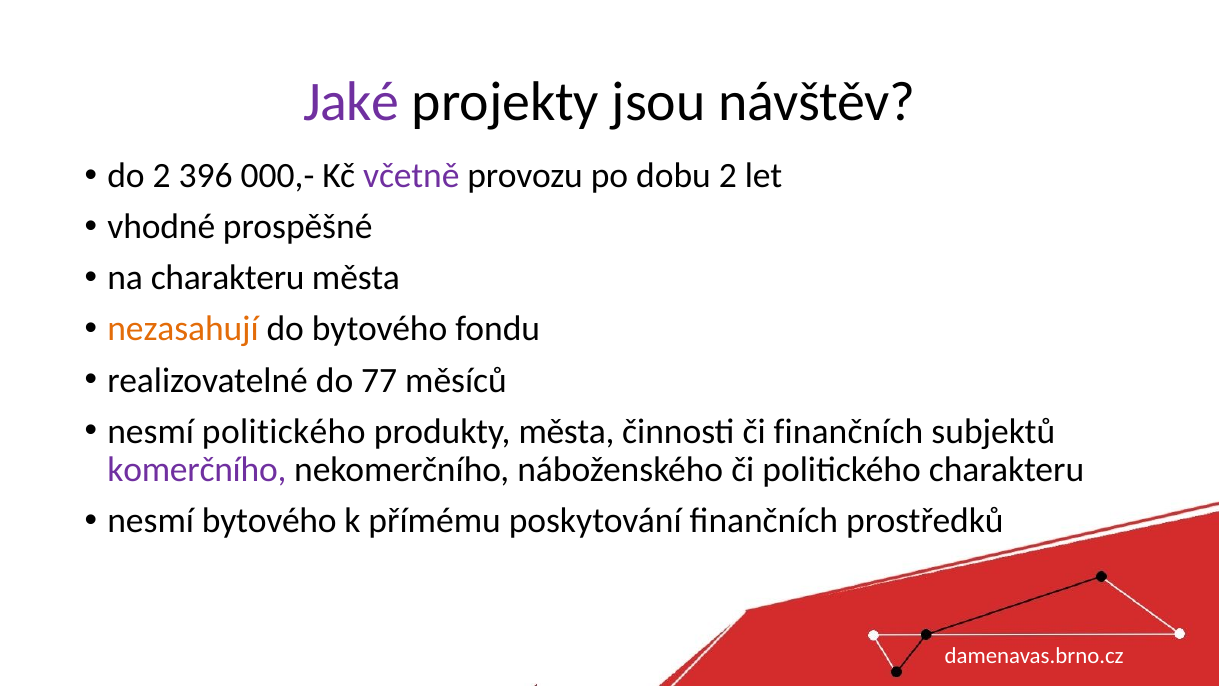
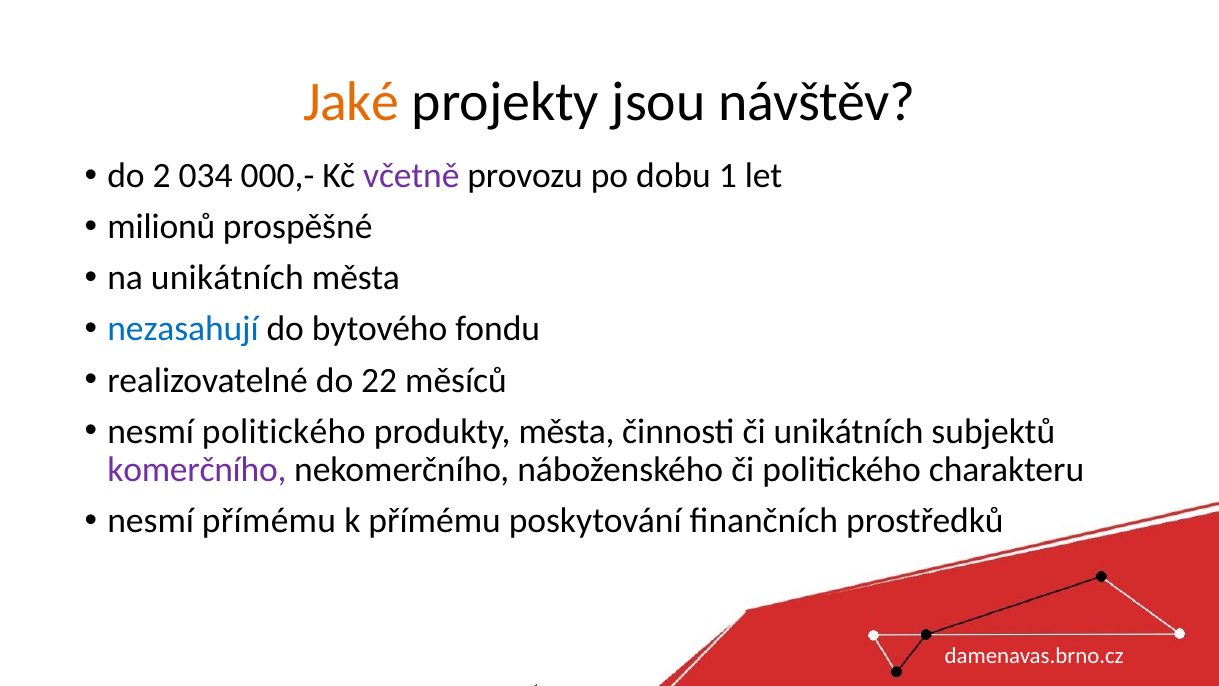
Jaké colour: purple -> orange
396: 396 -> 034
dobu 2: 2 -> 1
vhodné: vhodné -> milionů
na charakteru: charakteru -> unikátních
nezasahují colour: orange -> blue
77: 77 -> 22
či finančních: finančních -> unikátních
nesmí bytového: bytového -> přímému
